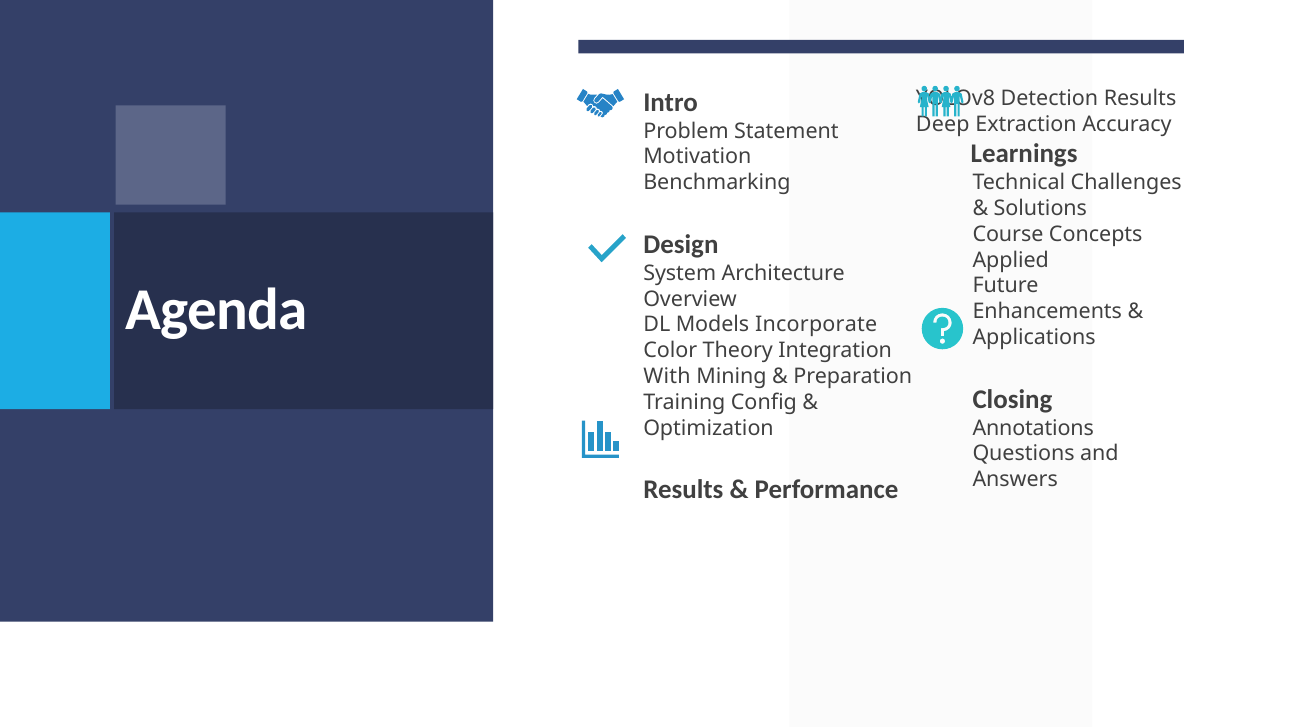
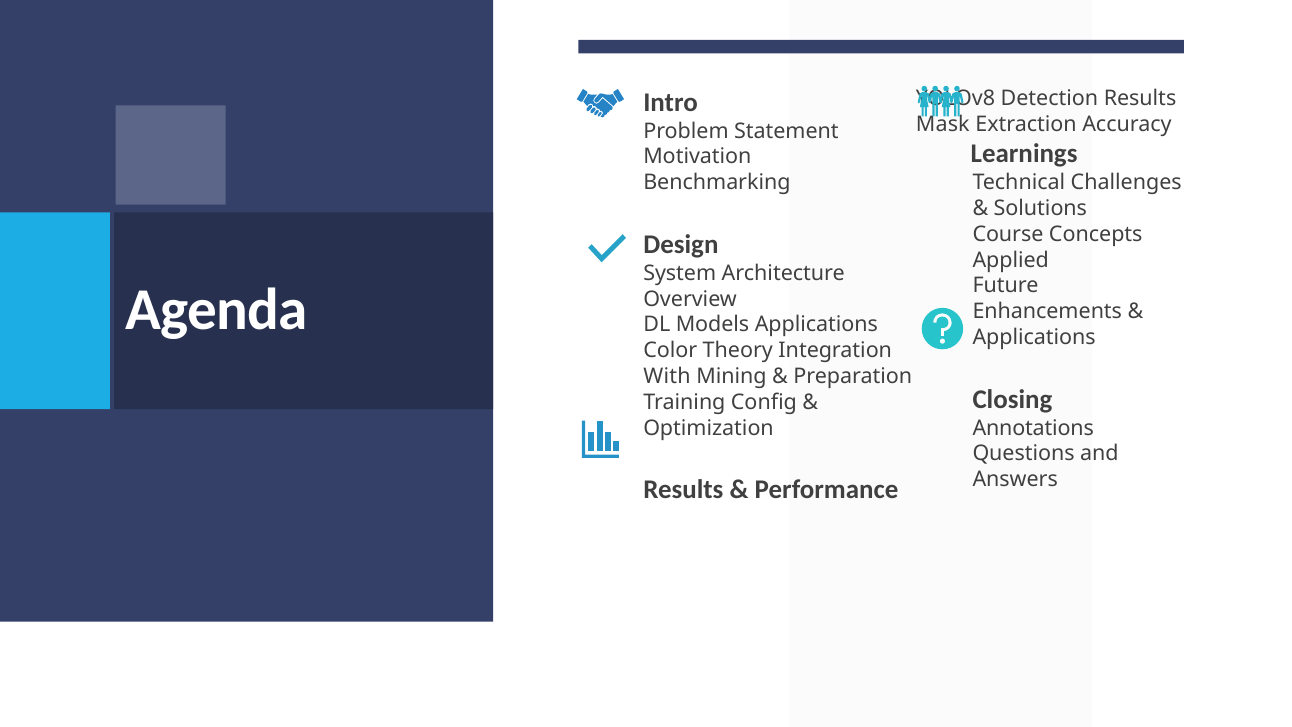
Deep: Deep -> Mask
Models Incorporate: Incorporate -> Applications
